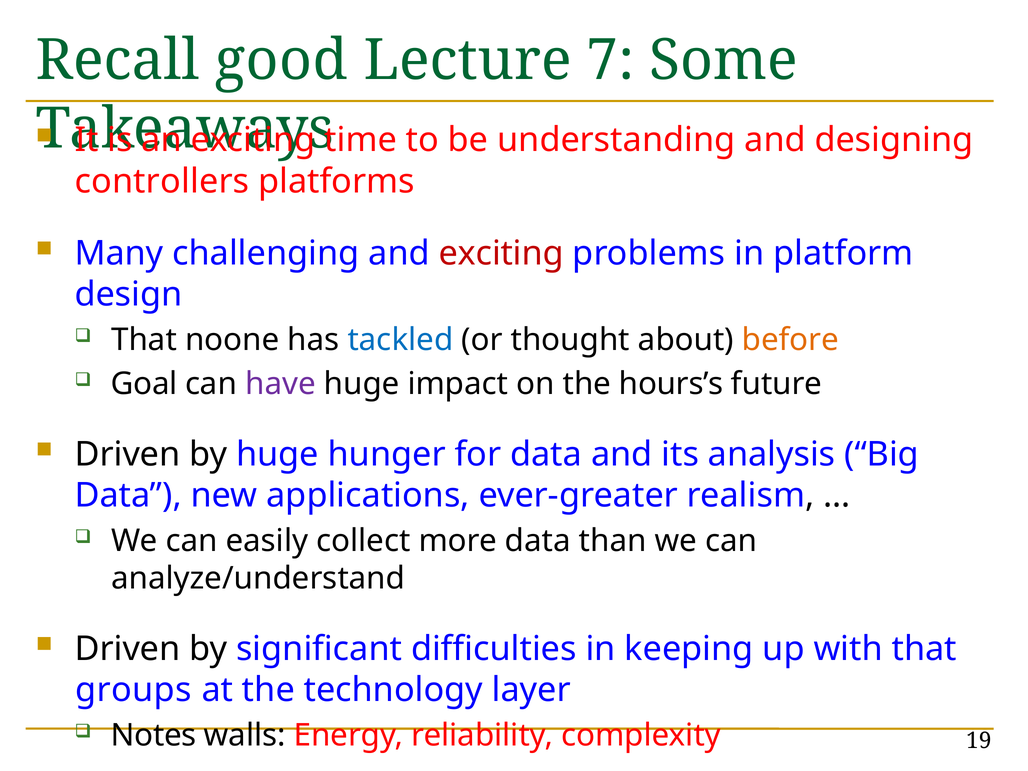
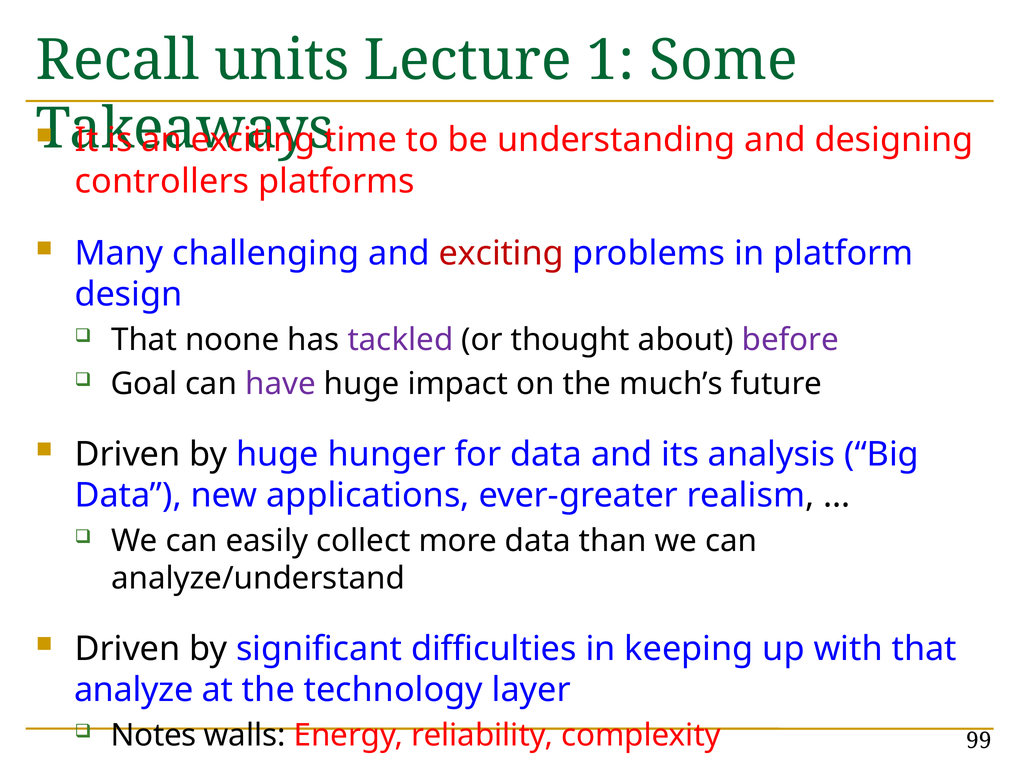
good: good -> units
7: 7 -> 1
tackled colour: blue -> purple
before colour: orange -> purple
hours’s: hours’s -> much’s
groups: groups -> analyze
19: 19 -> 99
